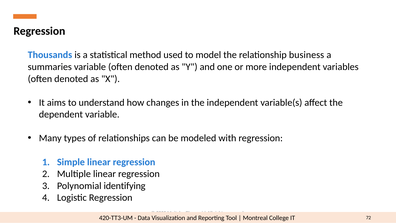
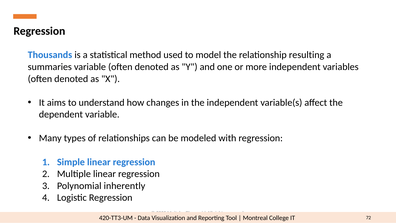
business: business -> resulting
identifying: identifying -> inherently
